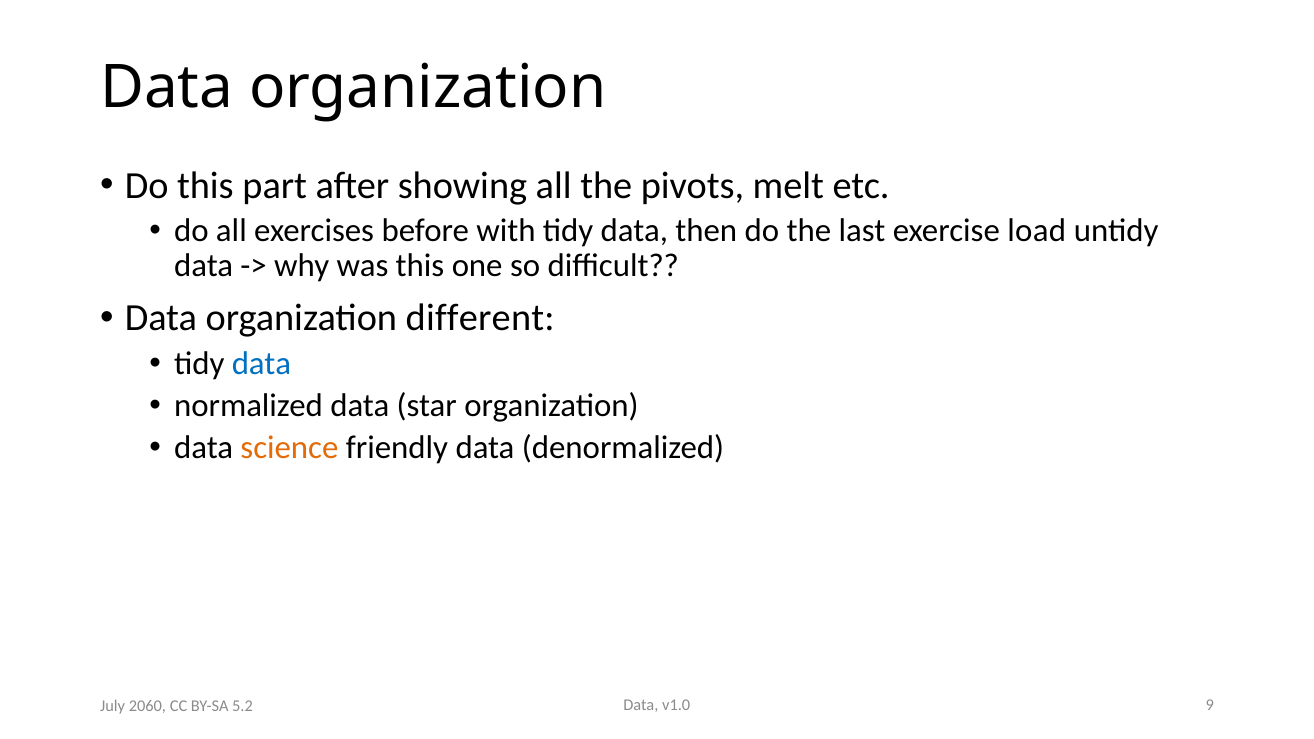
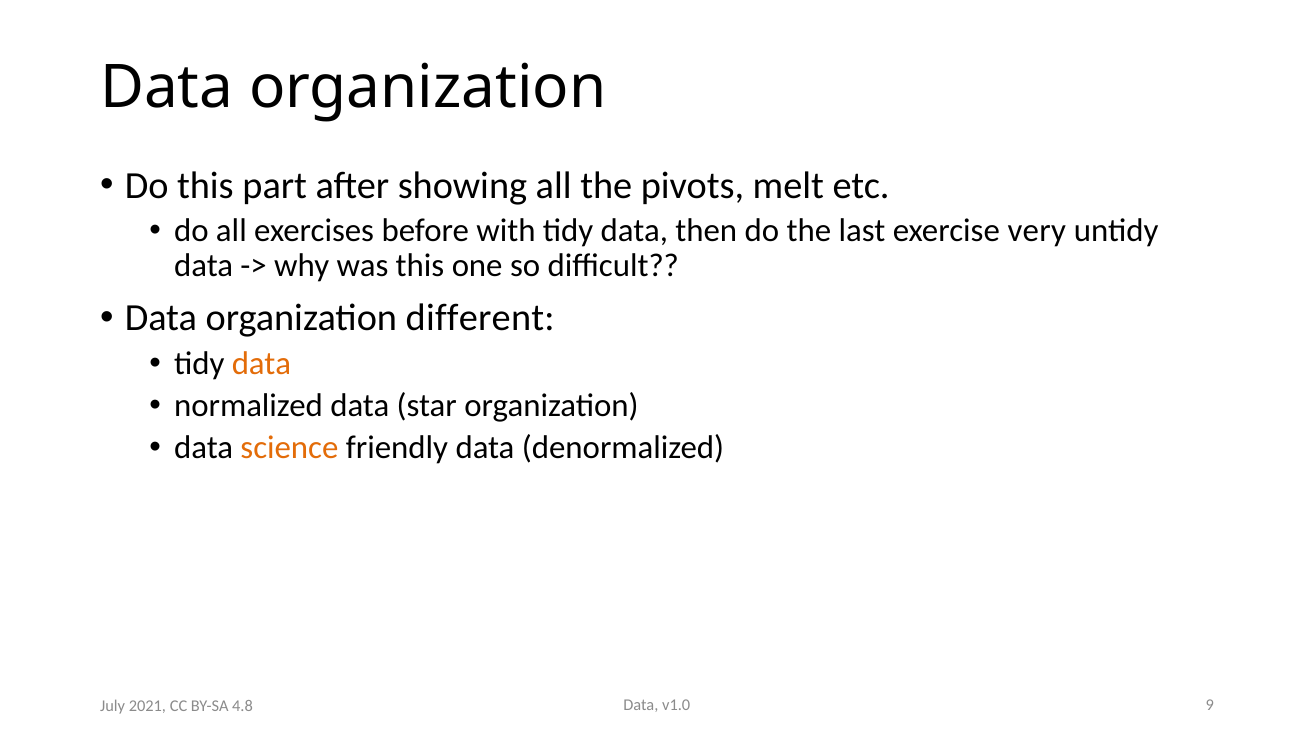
load: load -> very
data at (261, 364) colour: blue -> orange
2060: 2060 -> 2021
5.2: 5.2 -> 4.8
